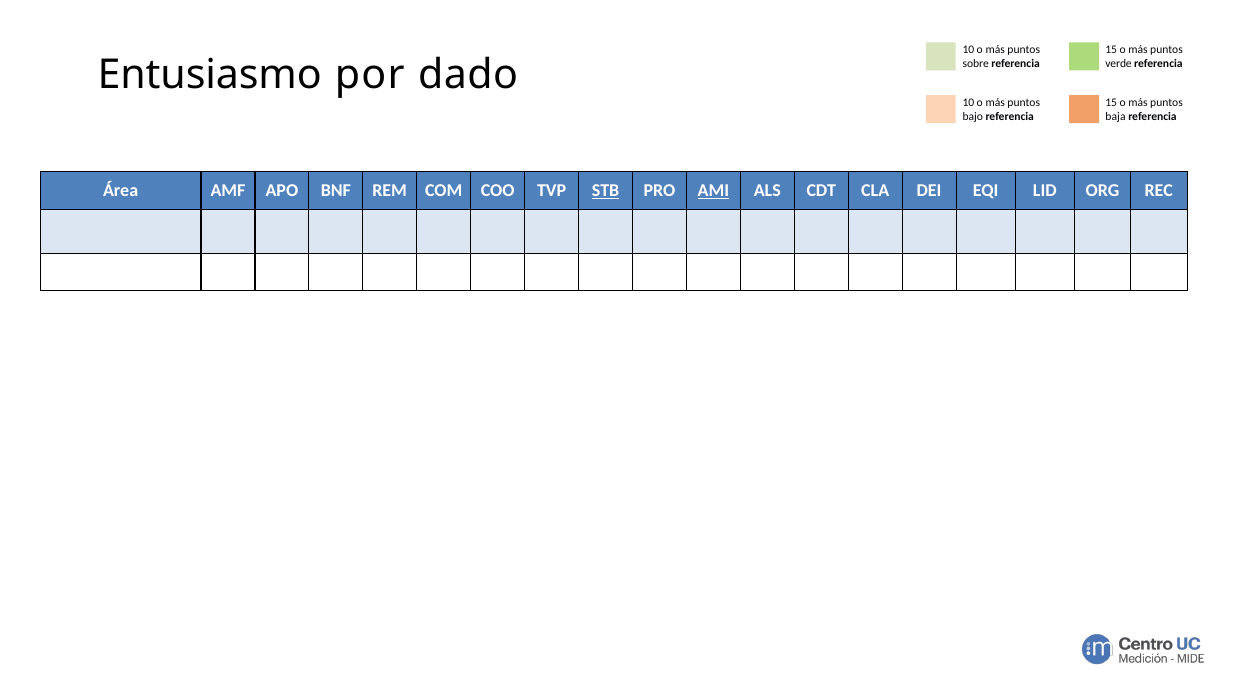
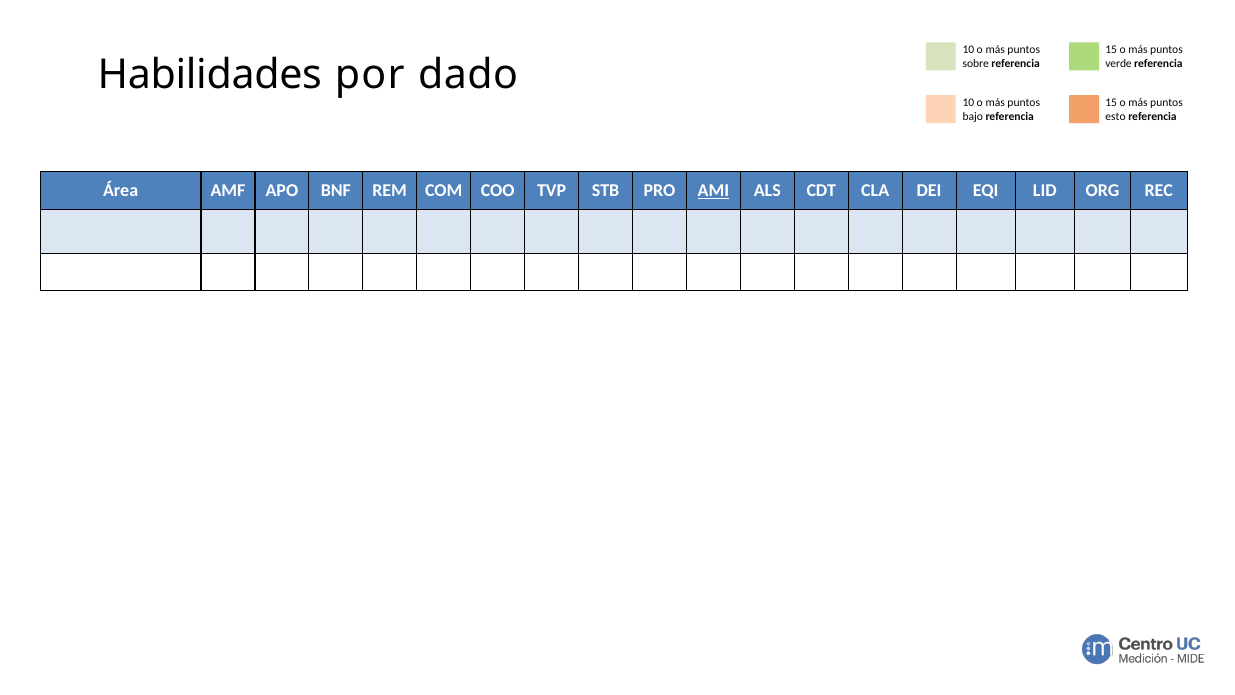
Entusiasmo: Entusiasmo -> Habilidades
baja: baja -> esto
STB underline: present -> none
